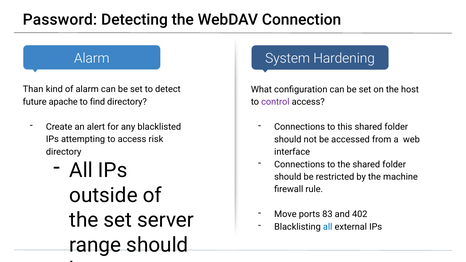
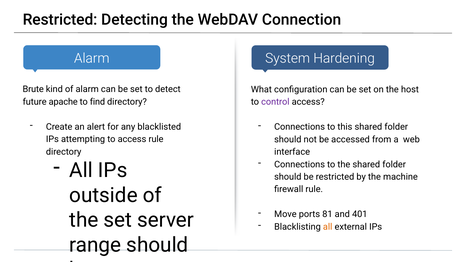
Password at (60, 20): Password -> Restricted
Than: Than -> Brute
access risk: risk -> rule
83: 83 -> 81
402: 402 -> 401
all at (328, 227) colour: blue -> orange
